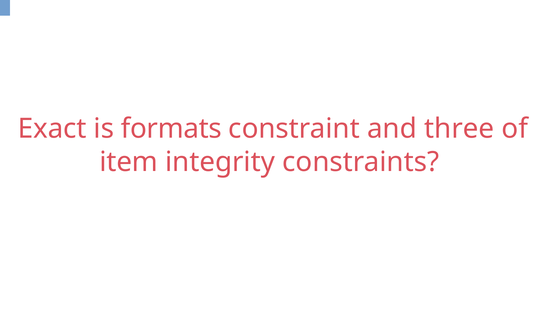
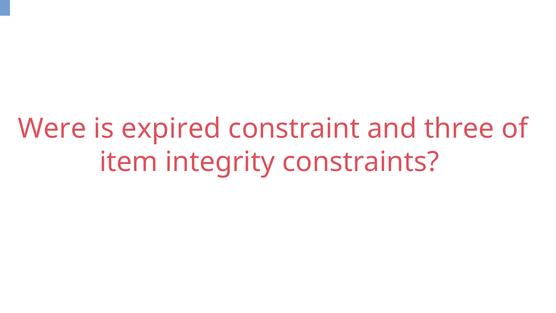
Exact: Exact -> Were
formats: formats -> expired
